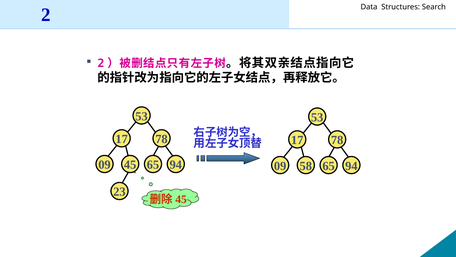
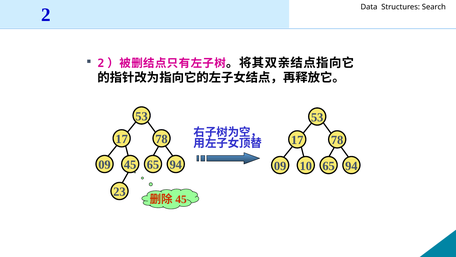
58: 58 -> 10
